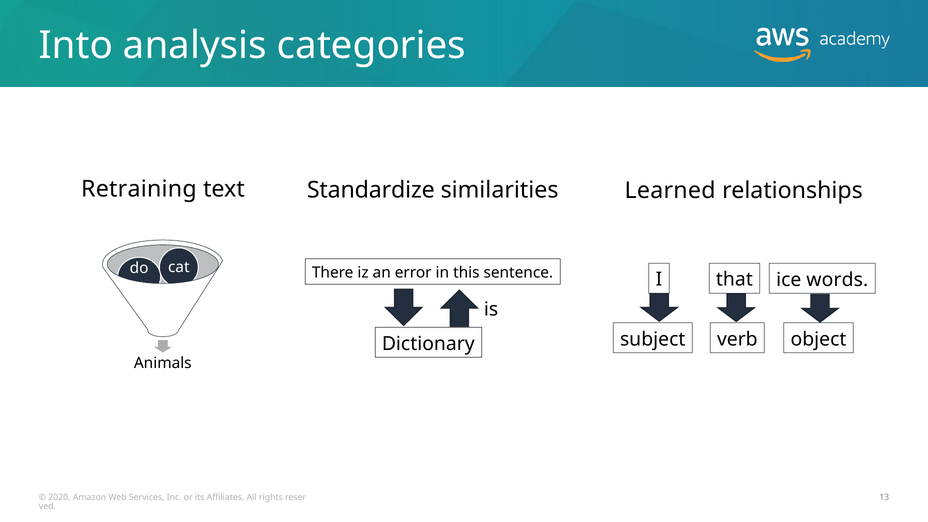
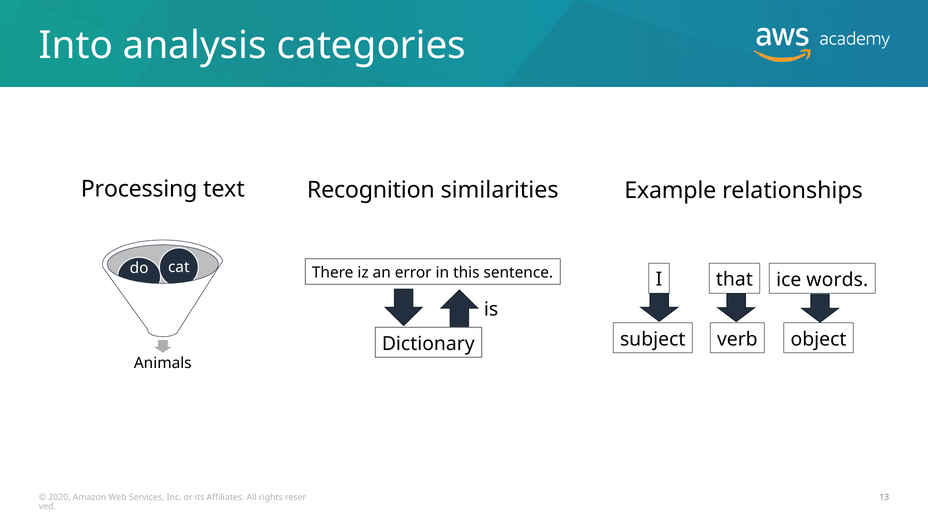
Retraining: Retraining -> Processing
Standardize: Standardize -> Recognition
Learned: Learned -> Example
